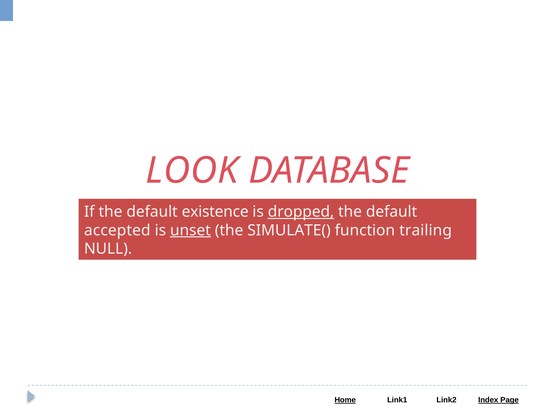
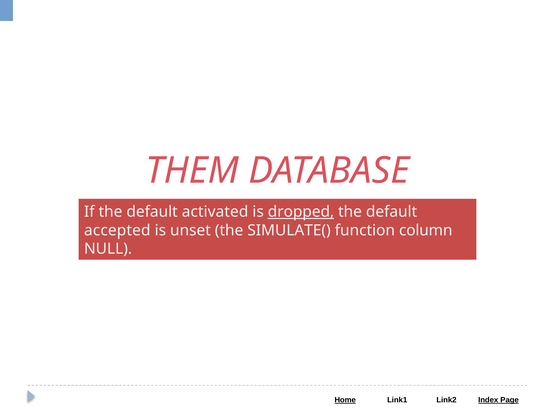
LOOK: LOOK -> THEM
existence: existence -> activated
unset underline: present -> none
trailing: trailing -> column
